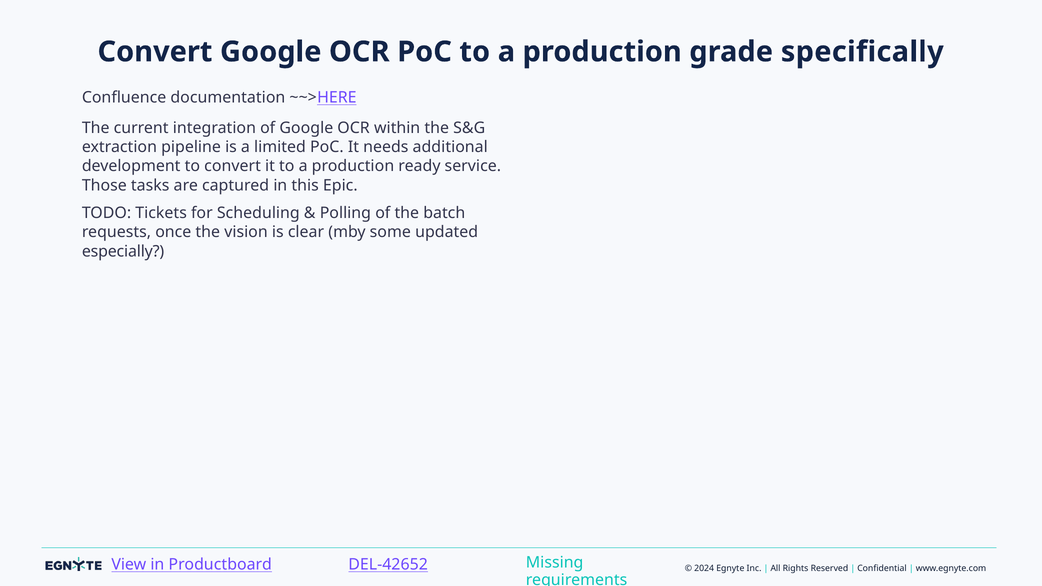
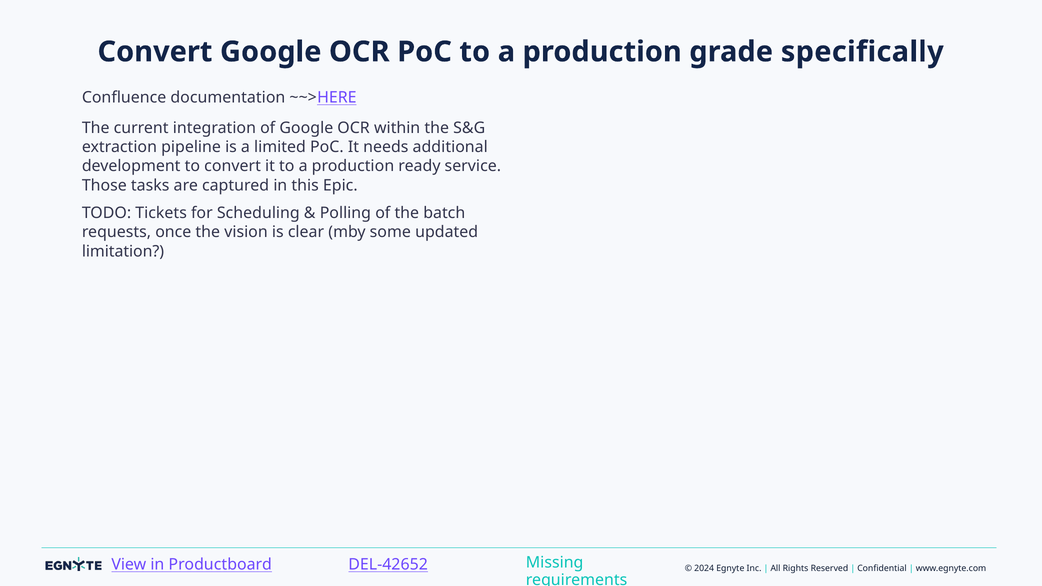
especially: especially -> limitation
